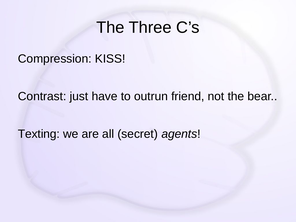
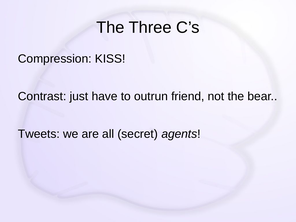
Texting: Texting -> Tweets
